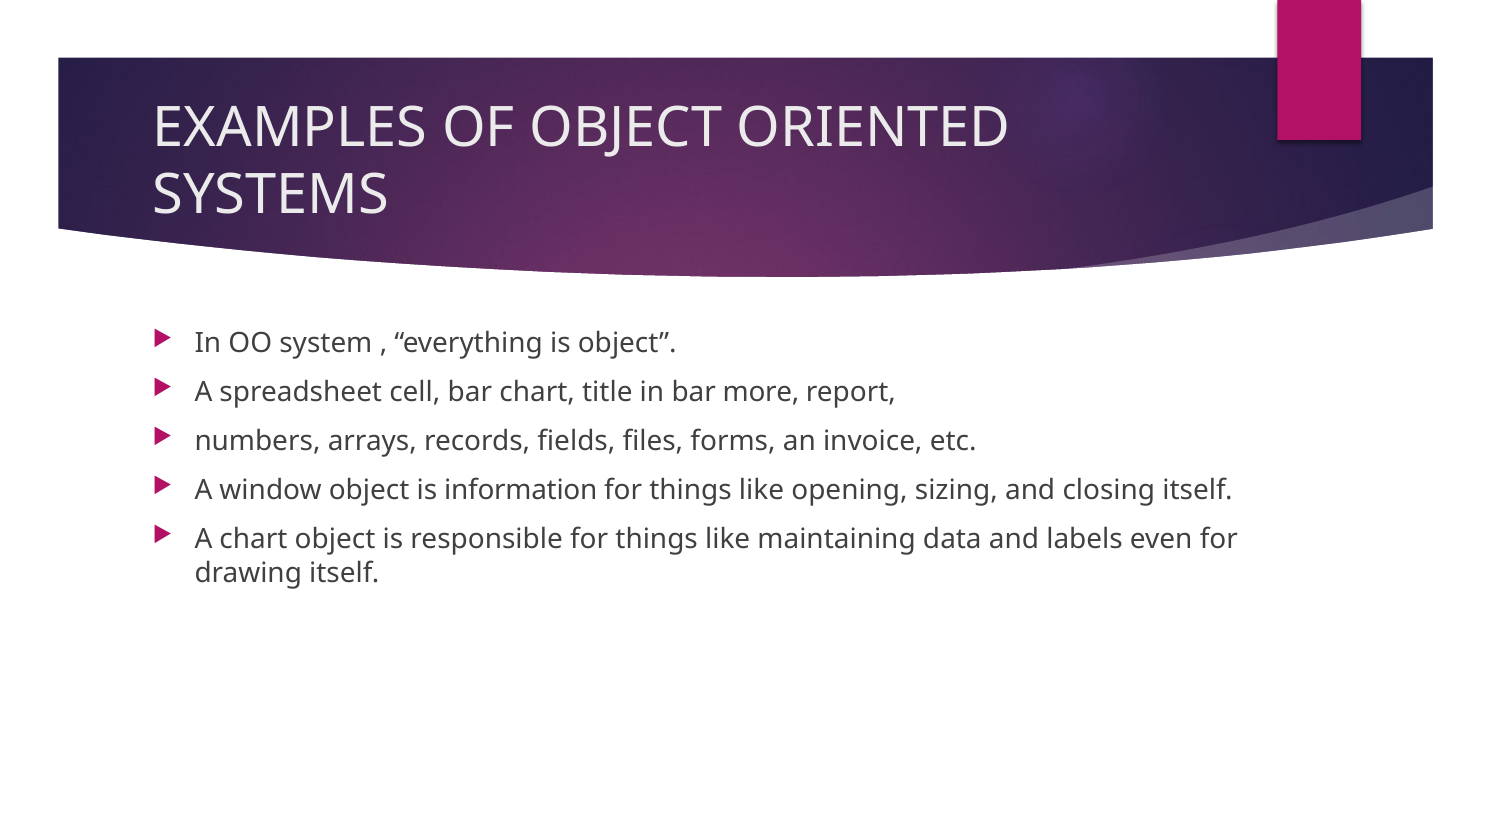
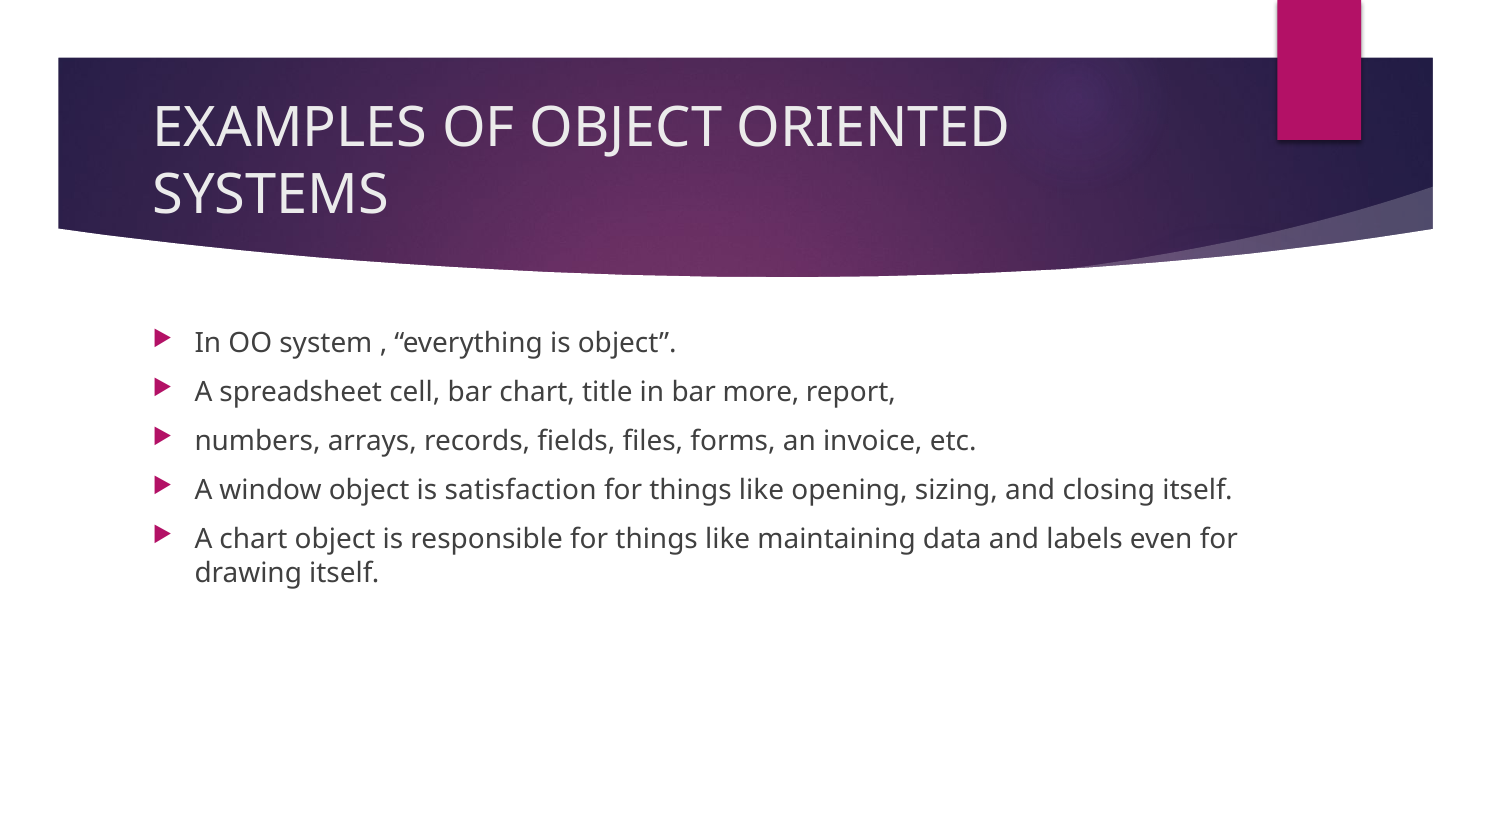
information: information -> satisfaction
